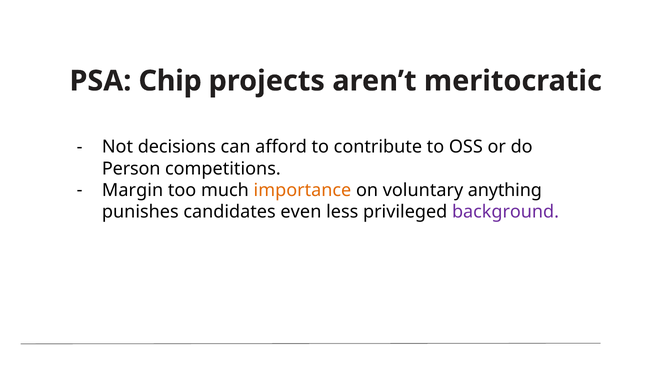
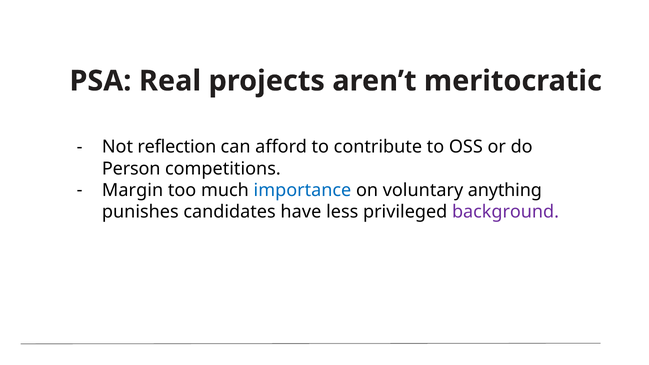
Chip: Chip -> Real
decisions: decisions -> reflection
importance colour: orange -> blue
even: even -> have
